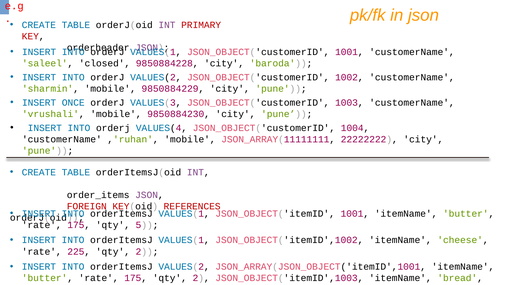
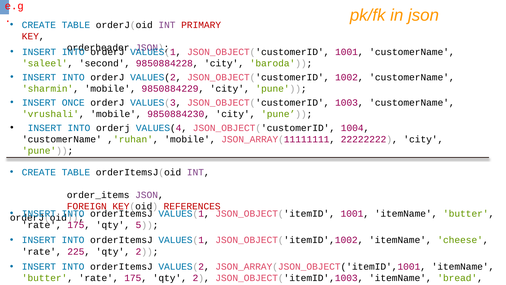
closed: closed -> second
